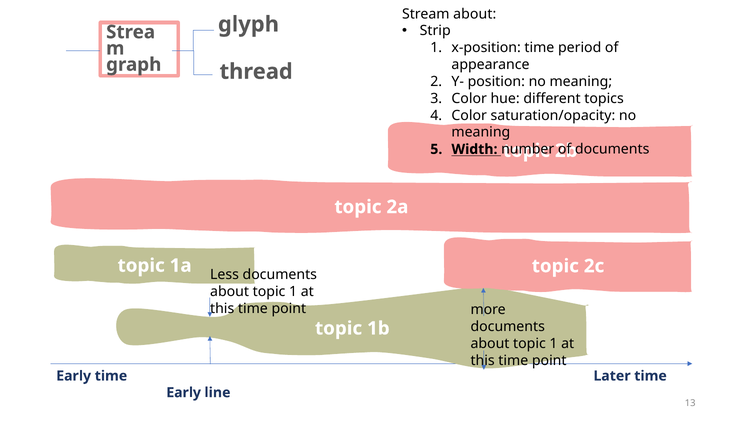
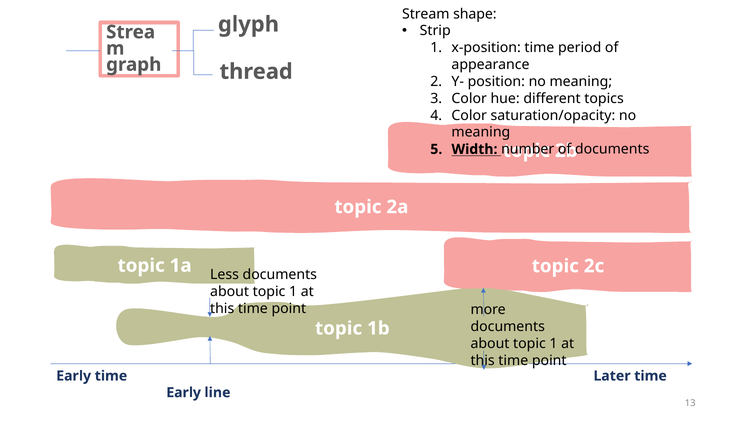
Stream about: about -> shape
